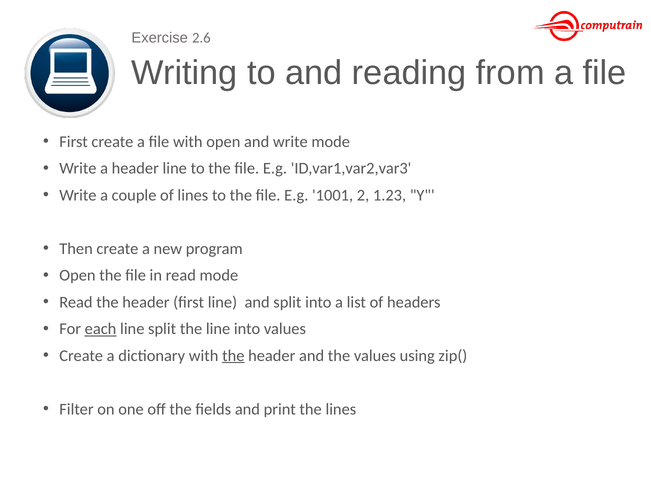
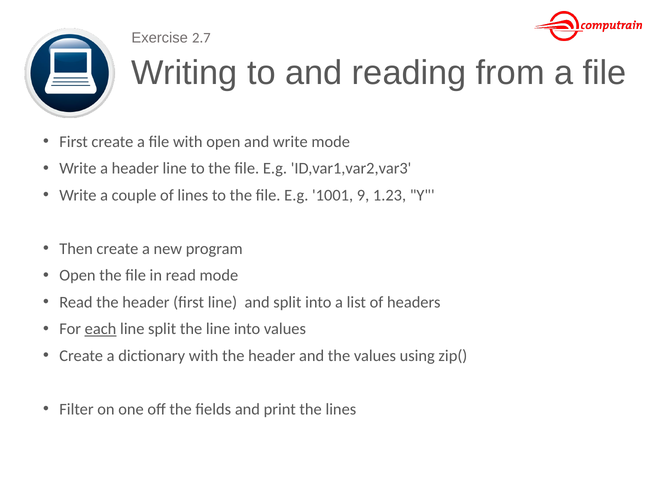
2.6: 2.6 -> 2.7
2: 2 -> 9
the at (233, 356) underline: present -> none
